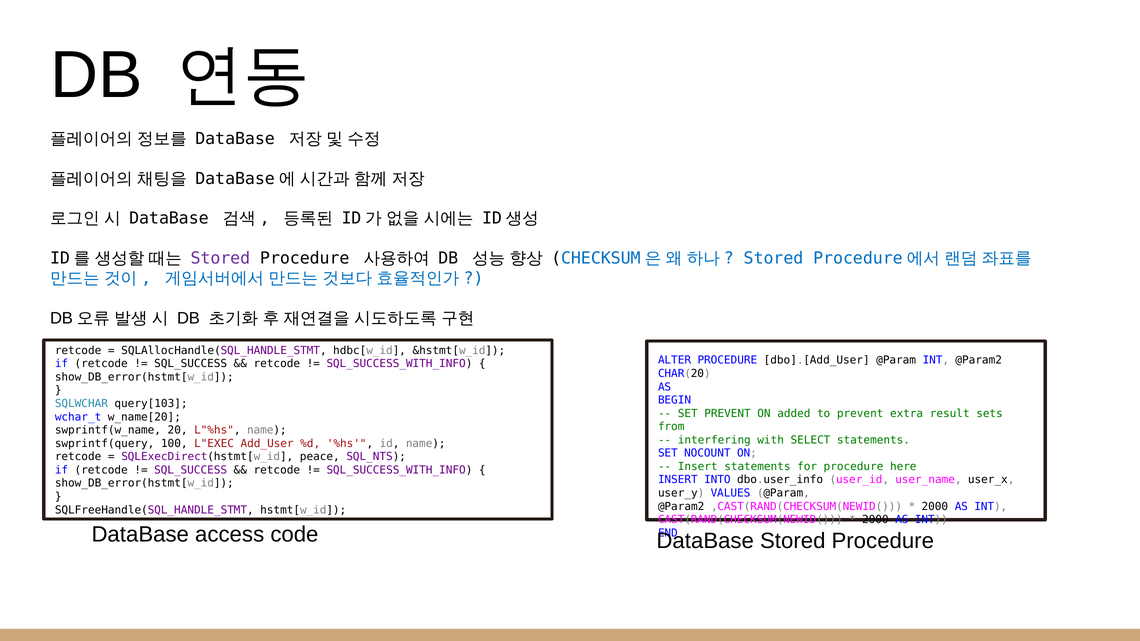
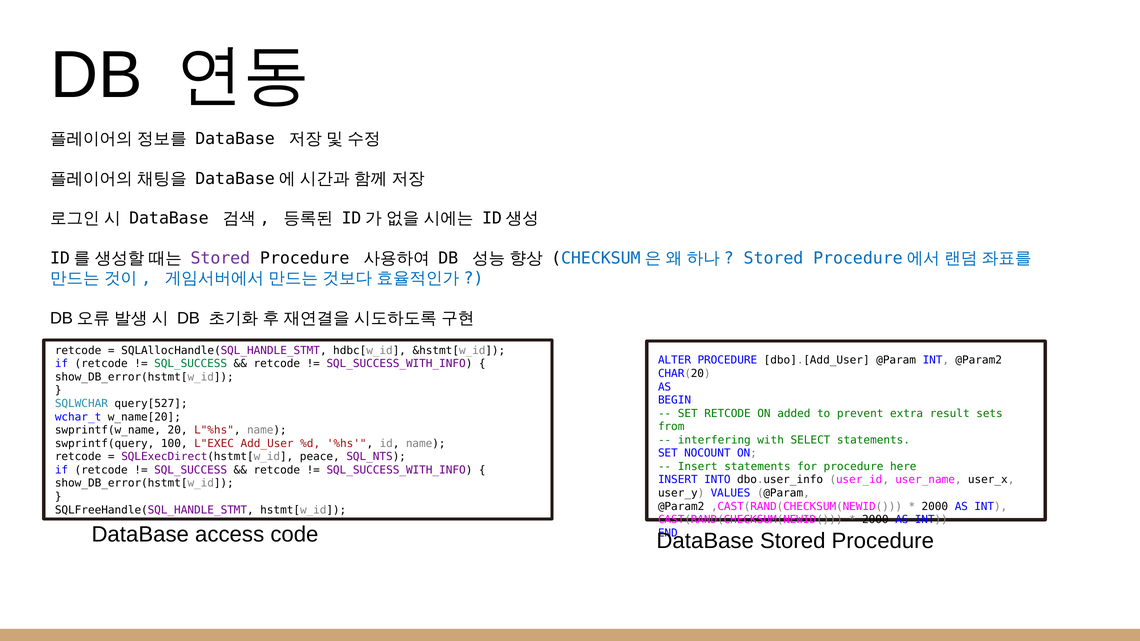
SQL_SUCCESS at (191, 364) colour: black -> green
query[103: query[103 -> query[527
SET PREVENT: PREVENT -> RETCODE
